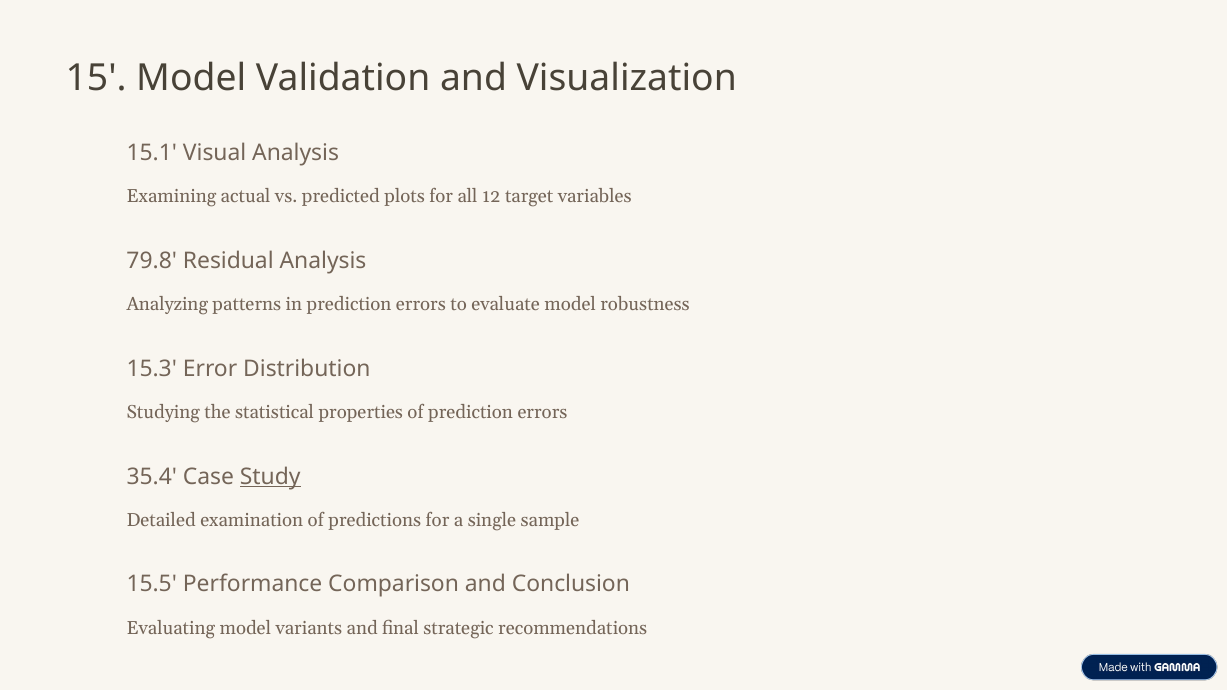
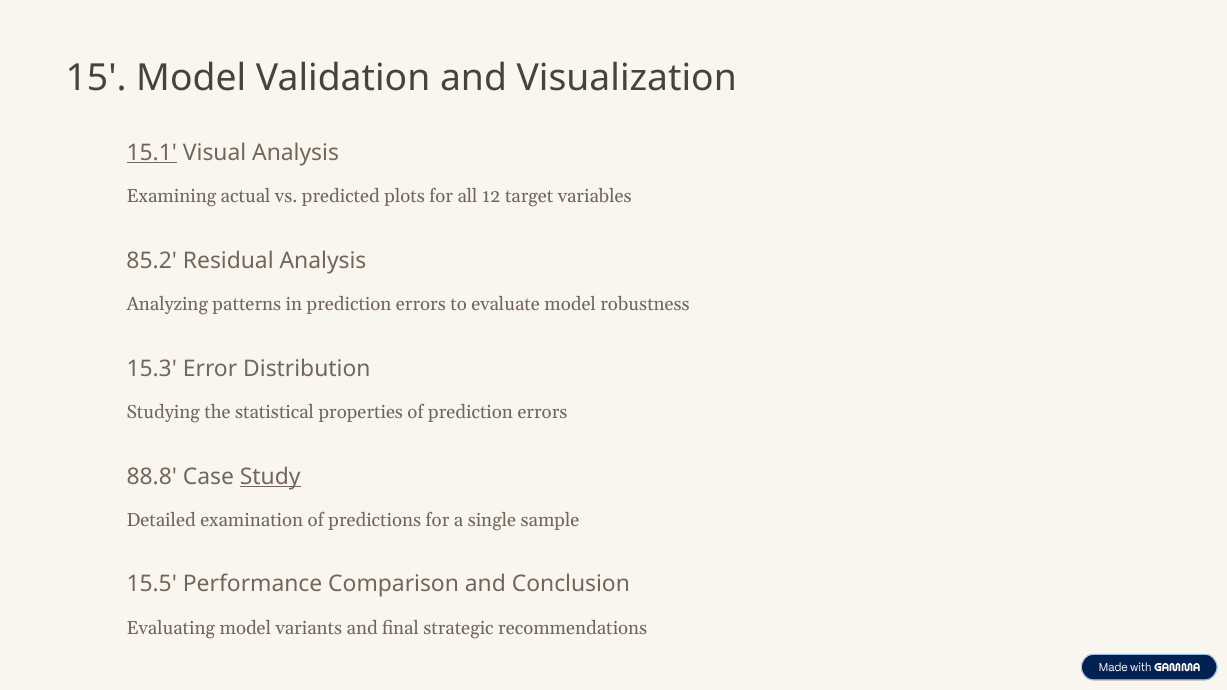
15.1 underline: none -> present
79.8: 79.8 -> 85.2
35.4: 35.4 -> 88.8
